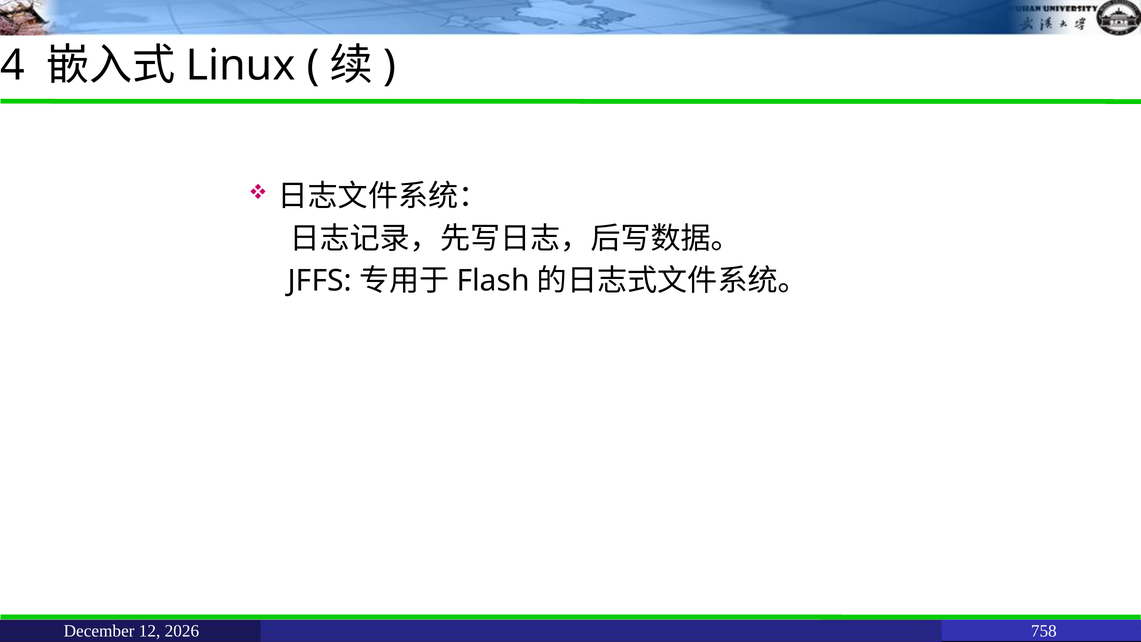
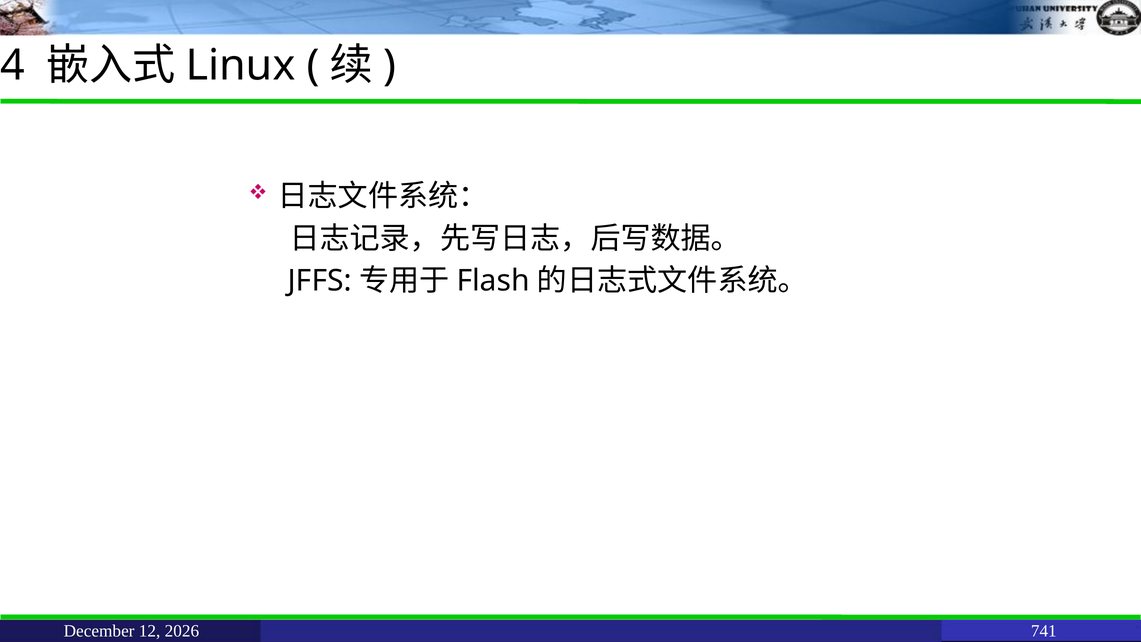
758: 758 -> 741
